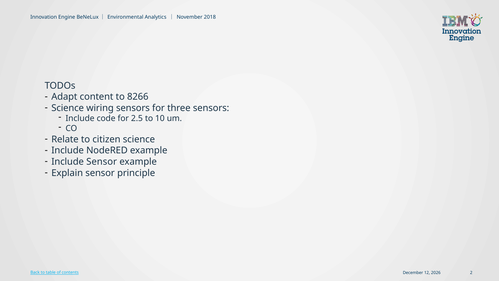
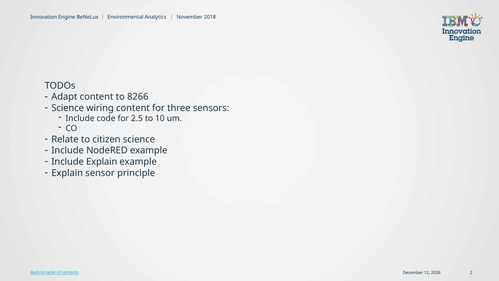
wiring sensors: sensors -> content
Include Sensor: Sensor -> Explain
